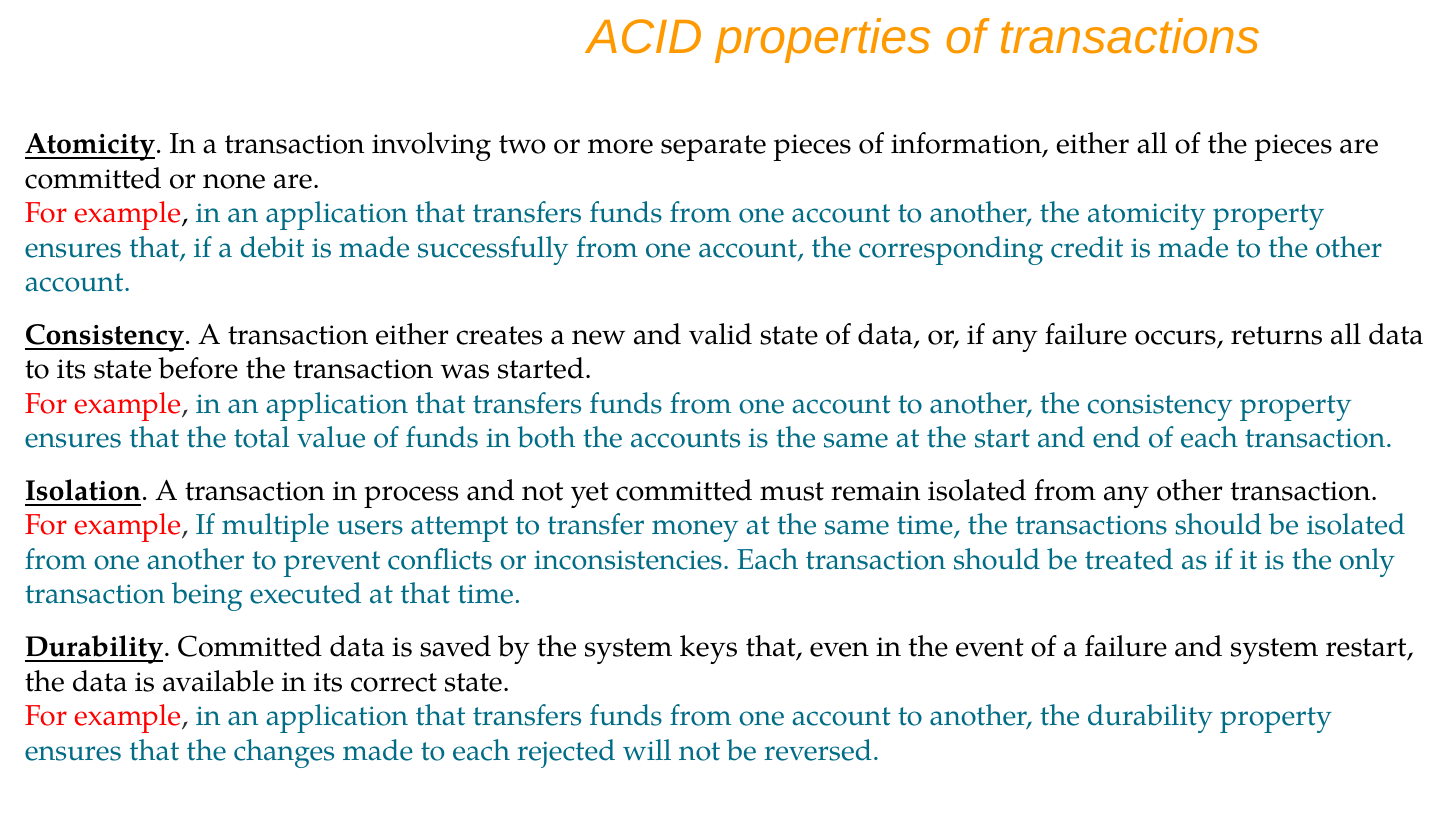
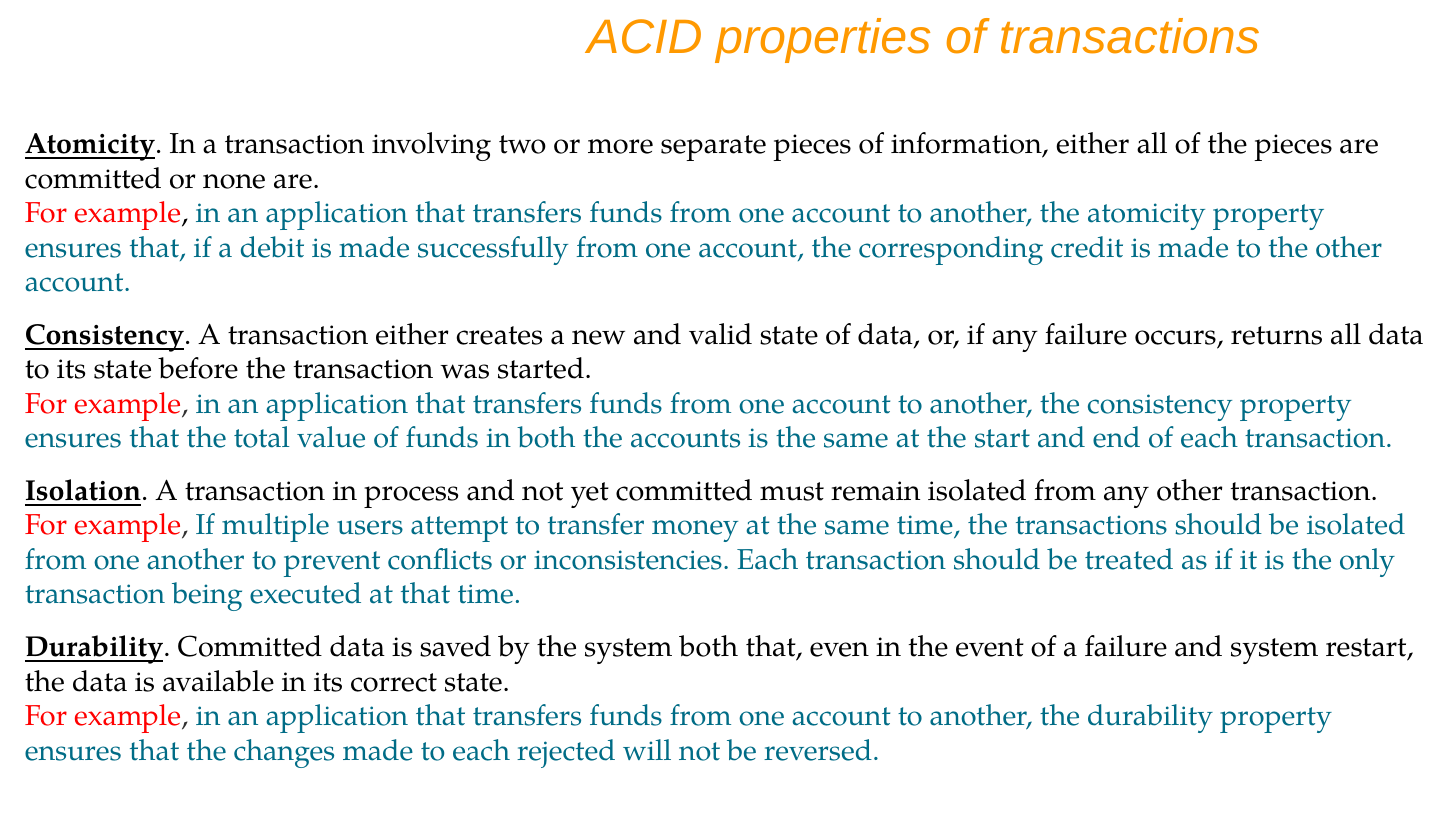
system keys: keys -> both
